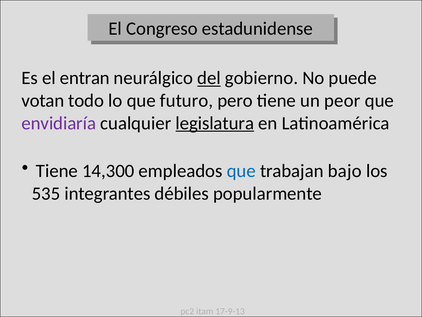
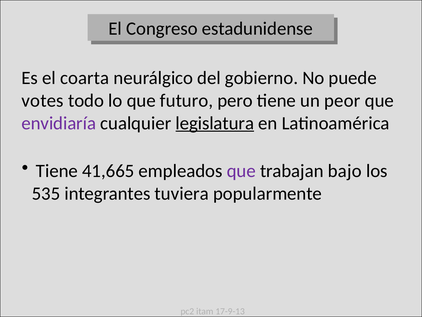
entran: entran -> coarta
del underline: present -> none
votan: votan -> votes
14,300: 14,300 -> 41,665
que at (241, 171) colour: blue -> purple
débiles: débiles -> tuviera
